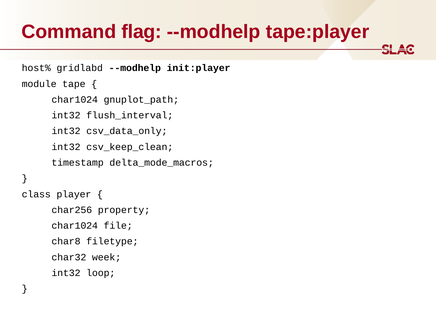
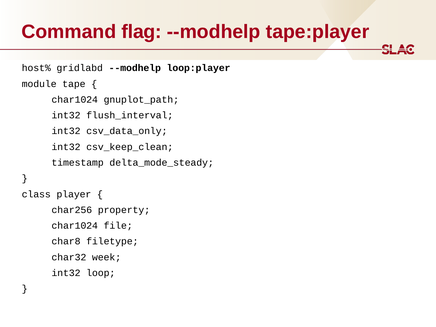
init:player: init:player -> loop:player
delta_mode_macros: delta_mode_macros -> delta_mode_steady
